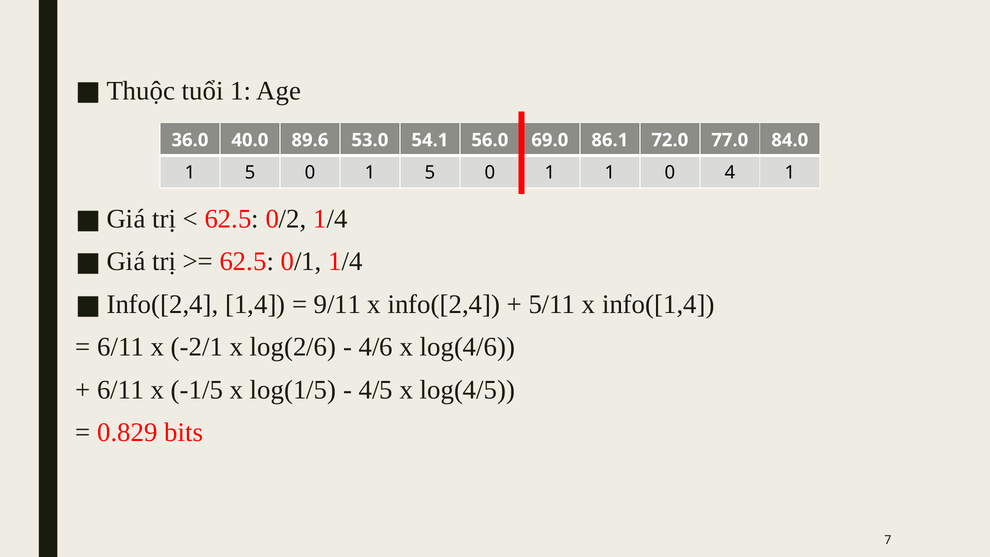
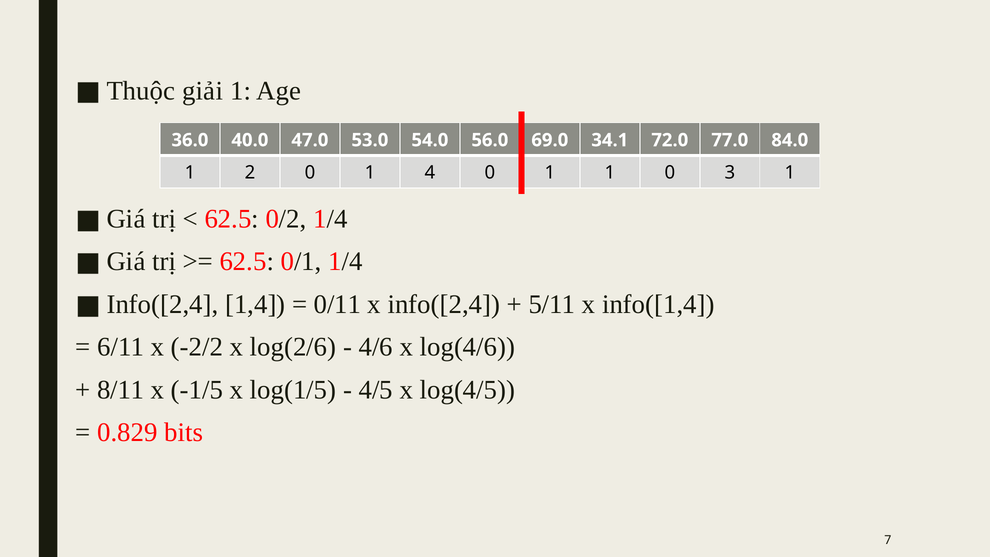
tuổi: tuổi -> giải
89.6: 89.6 -> 47.0
54.1: 54.1 -> 54.0
86.1: 86.1 -> 34.1
5 at (250, 173): 5 -> 2
0 1 5: 5 -> 4
4: 4 -> 3
9/11: 9/11 -> 0/11
-2/1: -2/1 -> -2/2
6/11 at (121, 390): 6/11 -> 8/11
